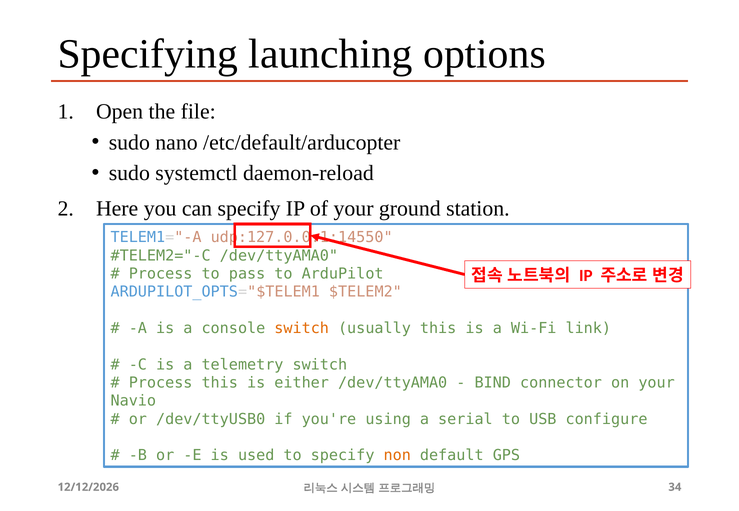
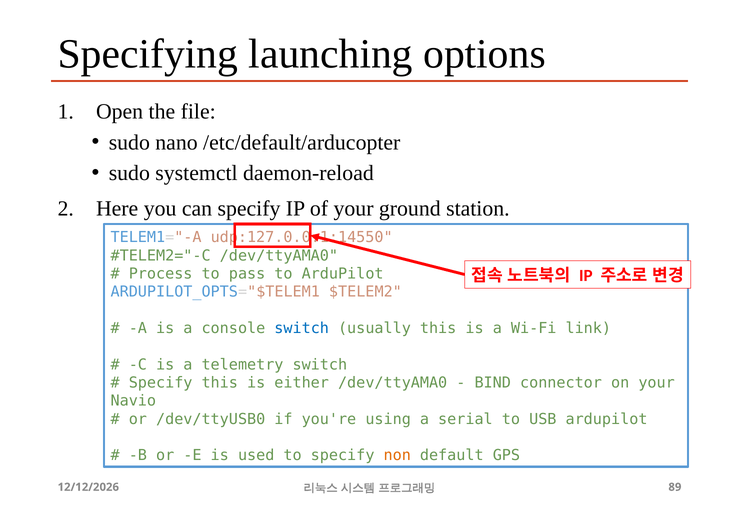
switch at (302, 329) colour: orange -> blue
Process at (161, 383): Process -> Specify
USB configure: configure -> ardupilot
34: 34 -> 89
